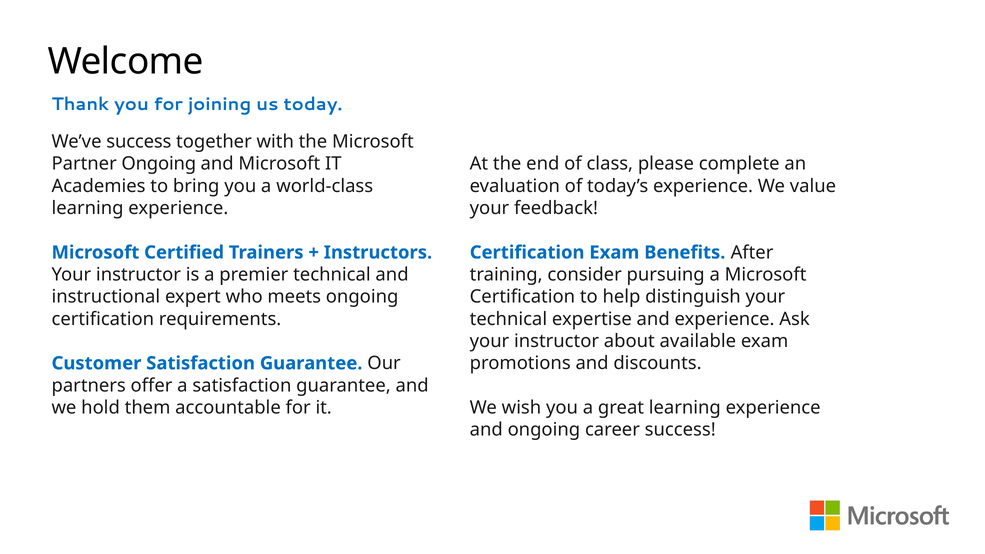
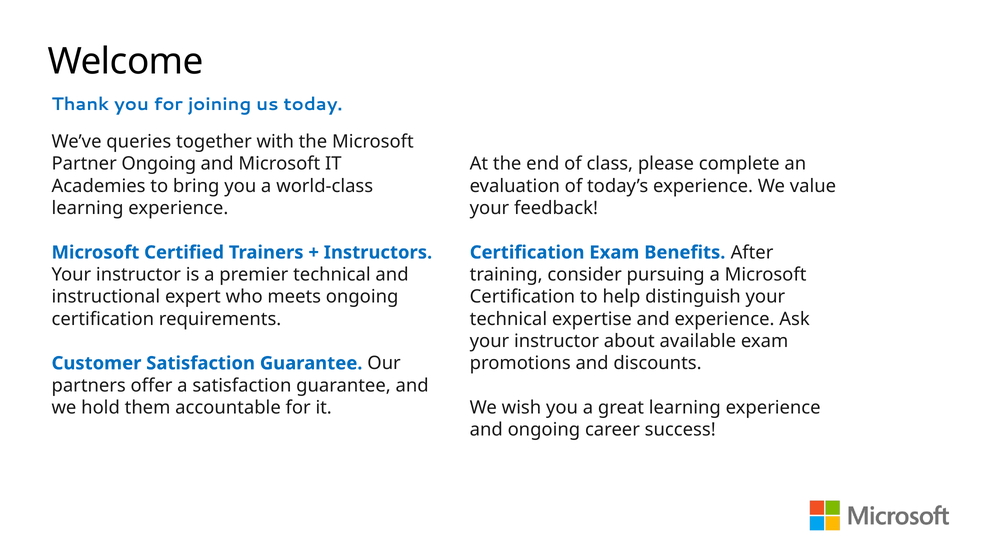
We’ve success: success -> queries
